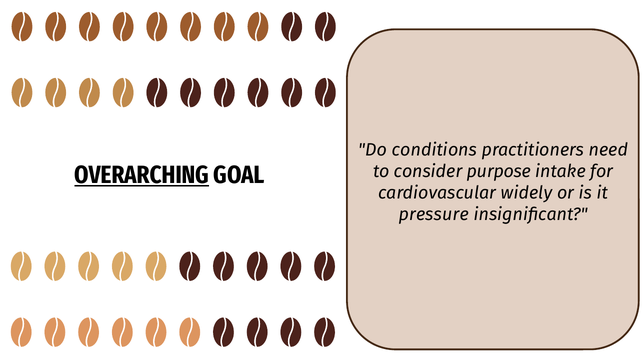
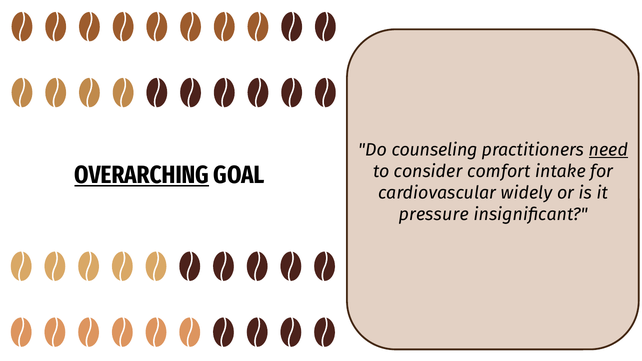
conditions: conditions -> counseling
need underline: none -> present
purpose: purpose -> comfort
